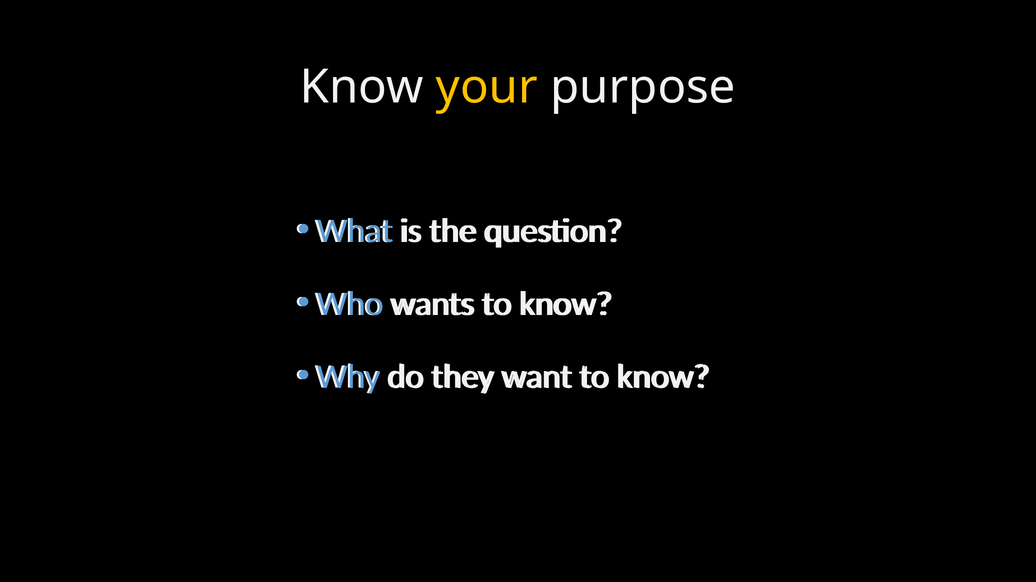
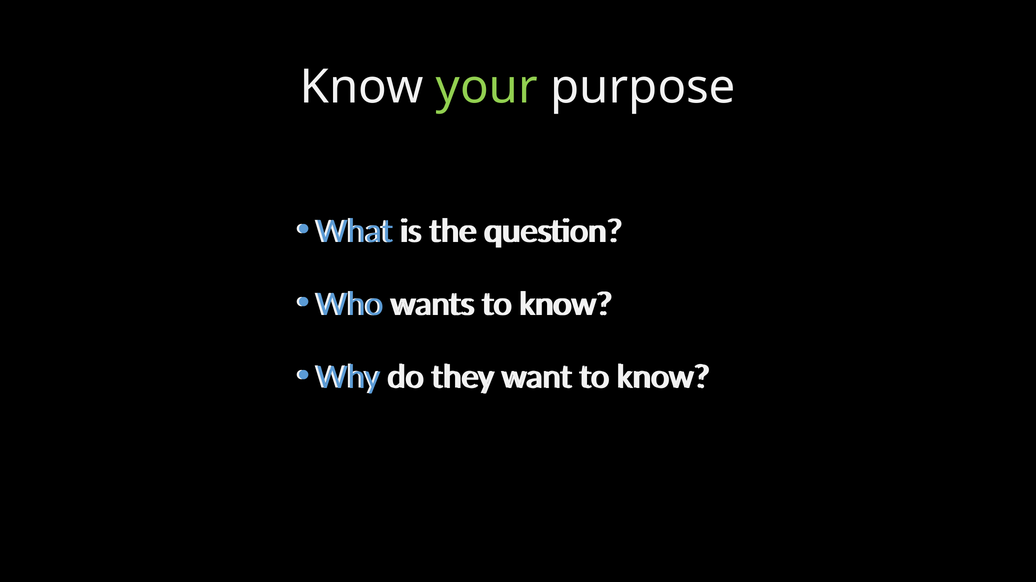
your colour: yellow -> light green
